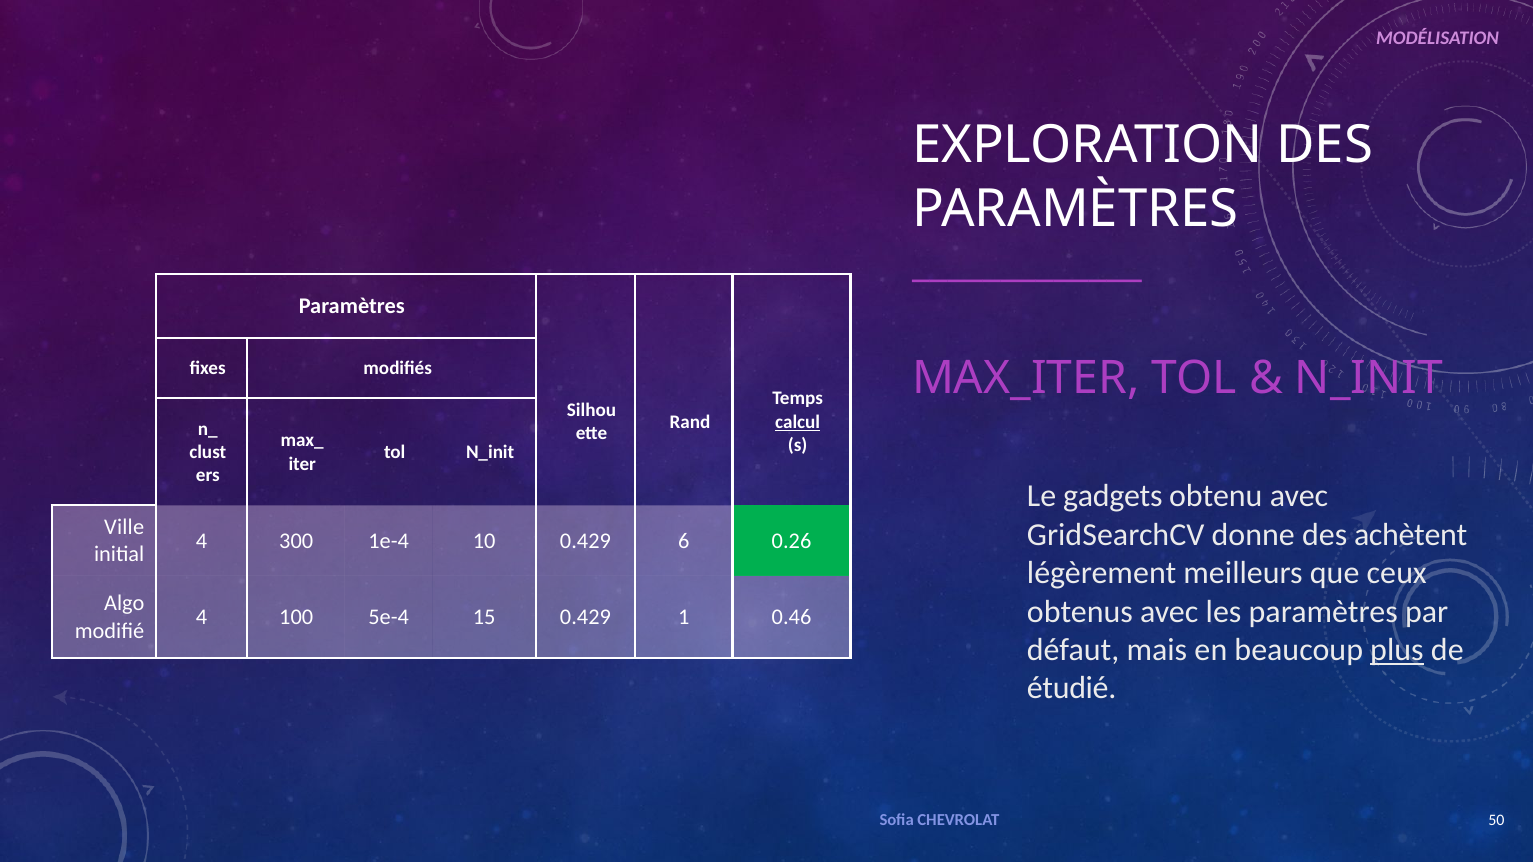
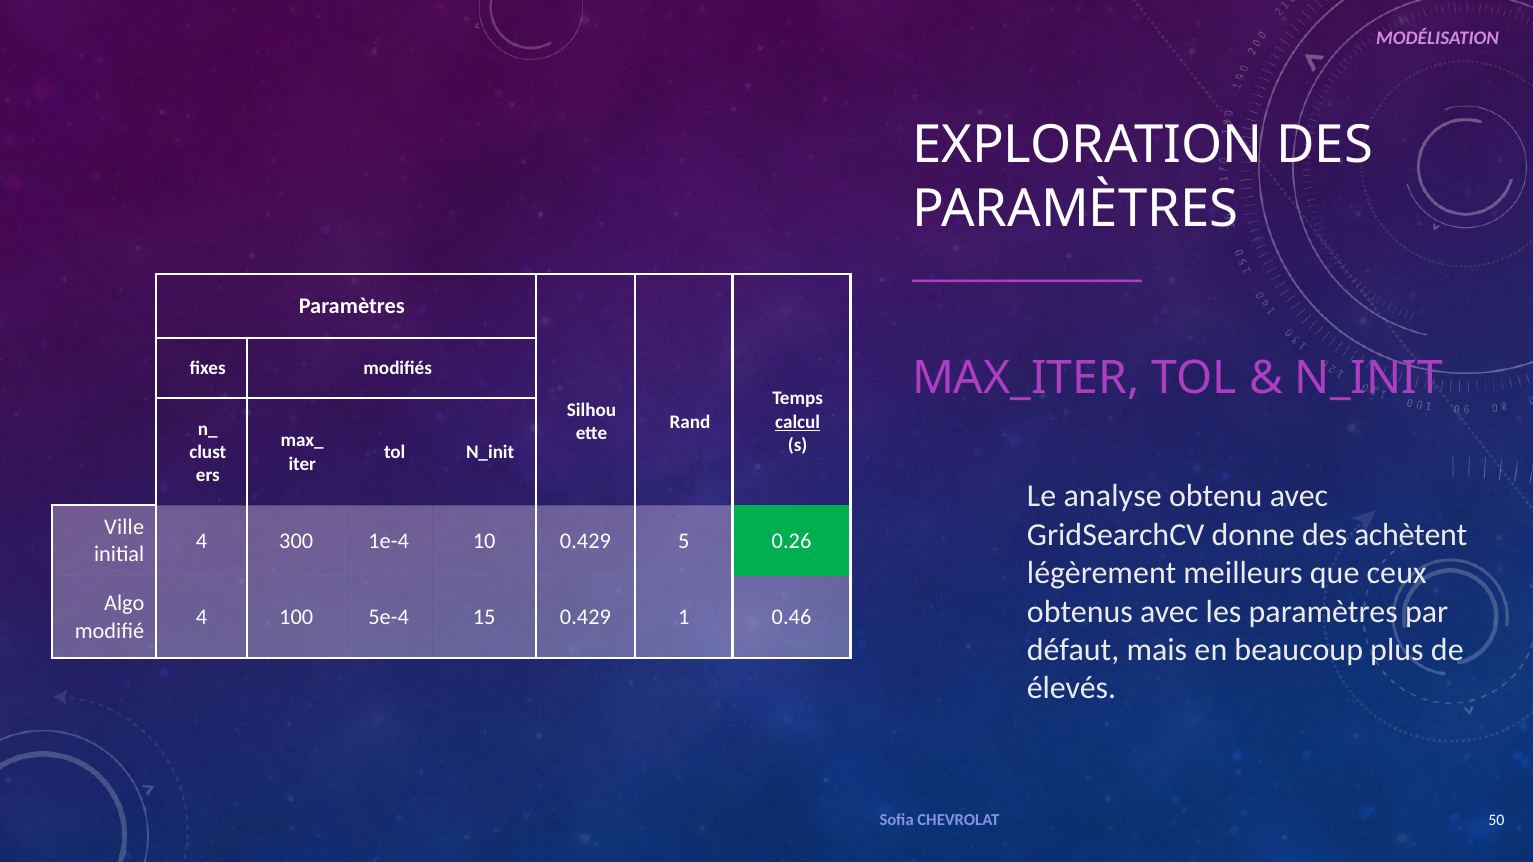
gadgets: gadgets -> analyse
6: 6 -> 5
plus underline: present -> none
étudié: étudié -> élevés
